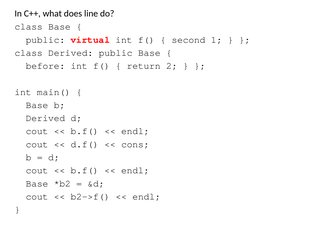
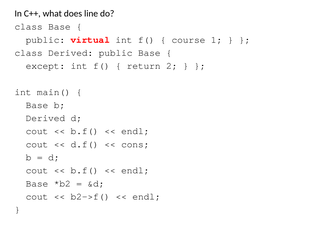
second: second -> course
before: before -> except
